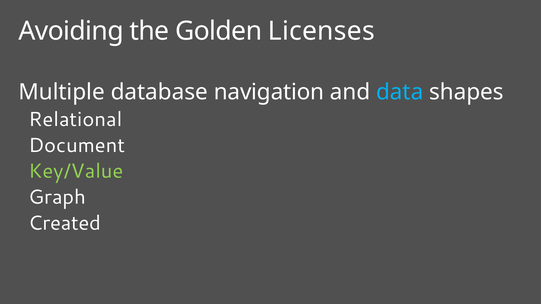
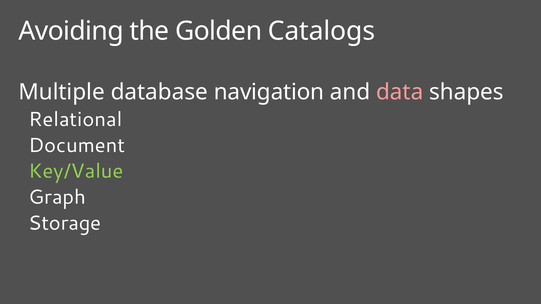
Licenses: Licenses -> Catalogs
data colour: light blue -> pink
Created: Created -> Storage
